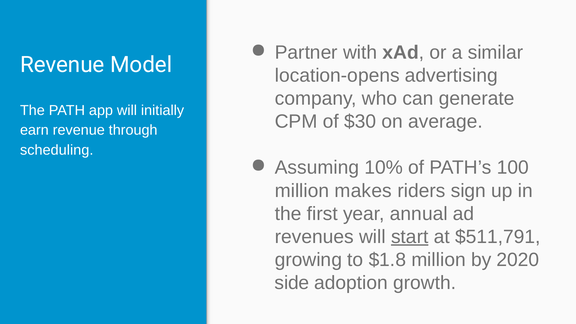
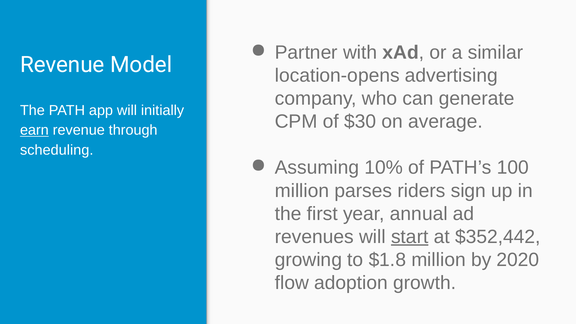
earn underline: none -> present
makes: makes -> parses
$511,791: $511,791 -> $352,442
side: side -> flow
